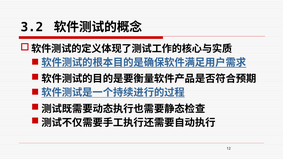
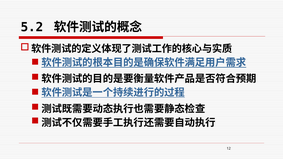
3.2: 3.2 -> 5.2
